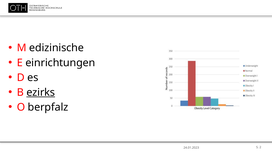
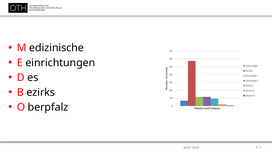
ezirks underline: present -> none
